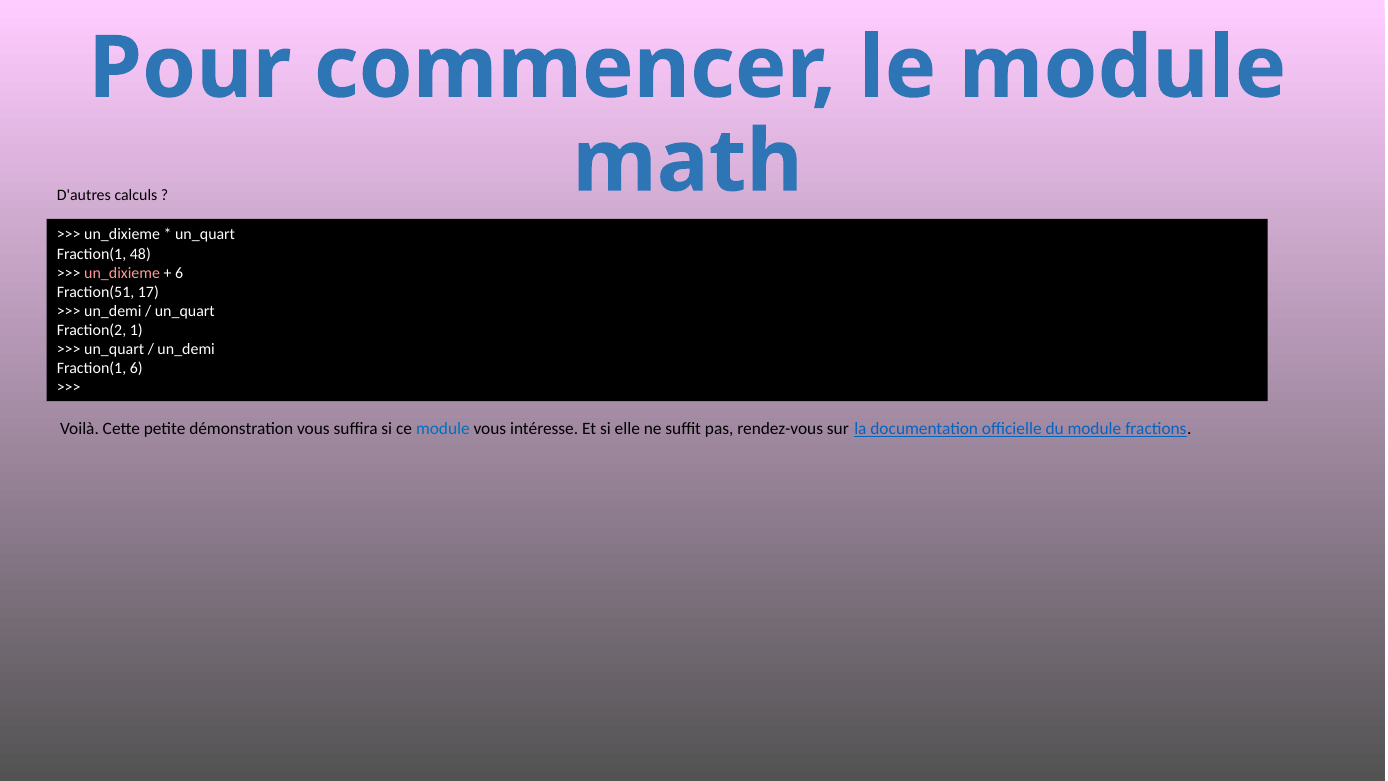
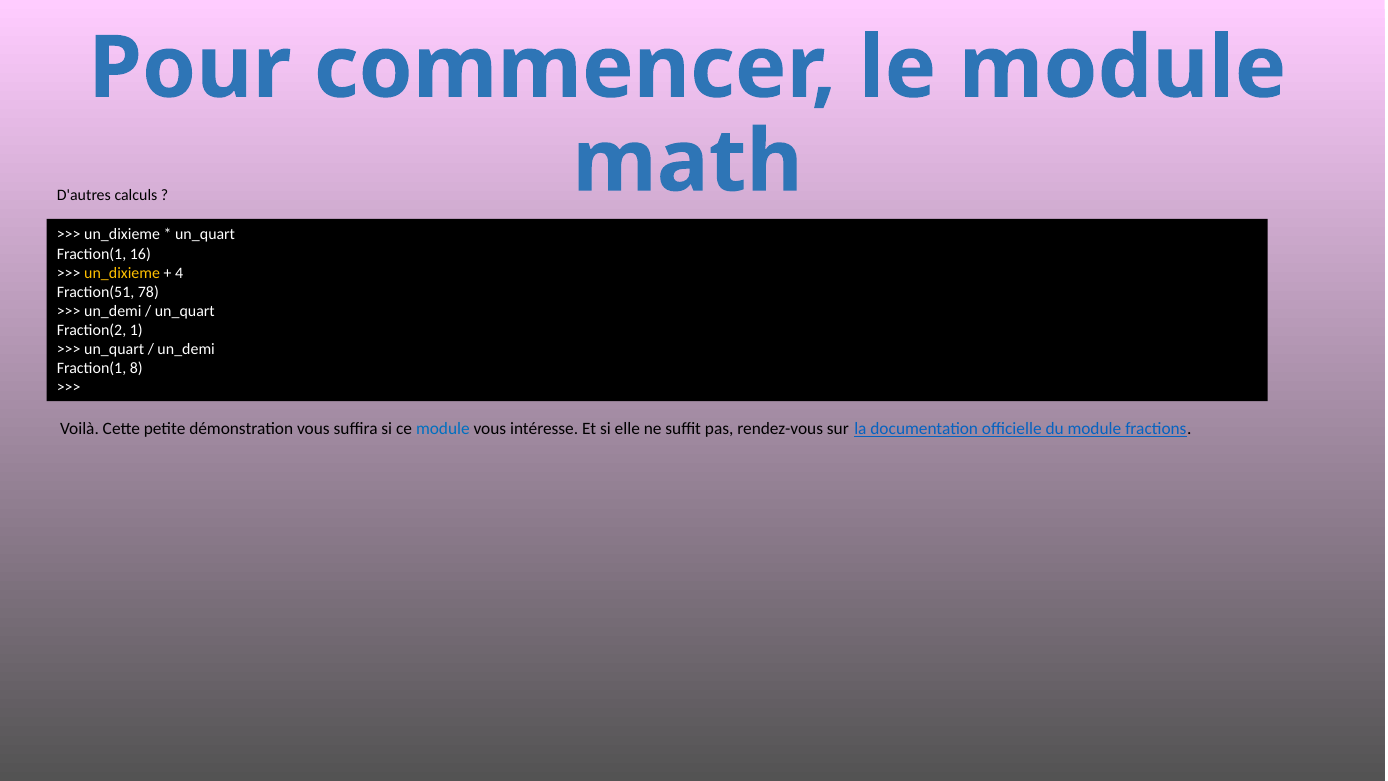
48: 48 -> 16
un_dixieme at (122, 273) colour: pink -> yellow
6 at (179, 273): 6 -> 4
17: 17 -> 78
Fraction(1 6: 6 -> 8
